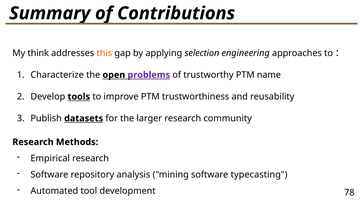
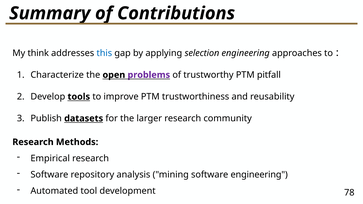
this colour: orange -> blue
name: name -> pitfall
software typecasting: typecasting -> engineering
